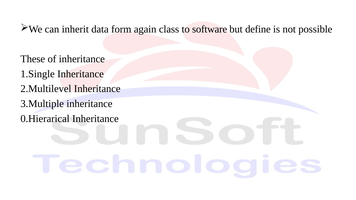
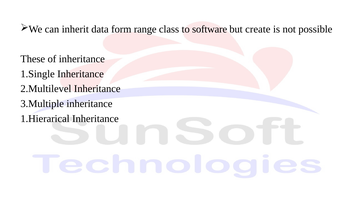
again: again -> range
define: define -> create
0.Hierarical: 0.Hierarical -> 1.Hierarical
